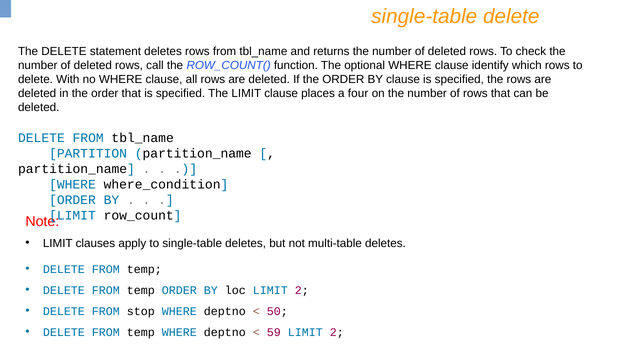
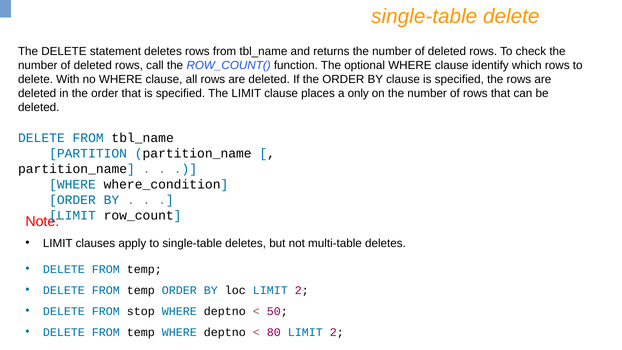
four: four -> only
59: 59 -> 80
